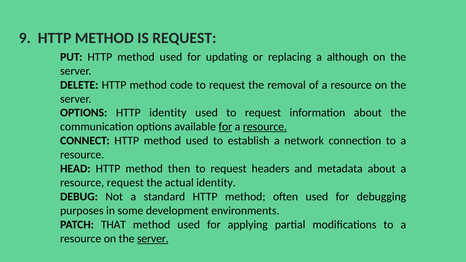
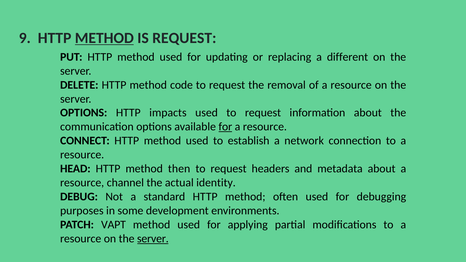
METHOD at (104, 38) underline: none -> present
although: although -> different
HTTP identity: identity -> impacts
resource at (265, 127) underline: present -> none
resource request: request -> channel
THAT: THAT -> VAPT
